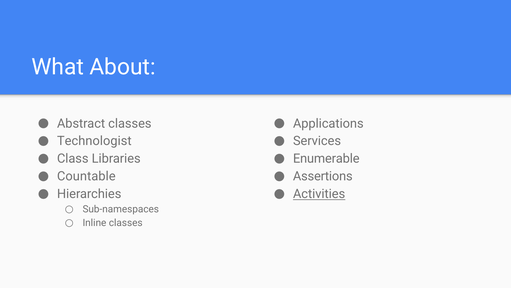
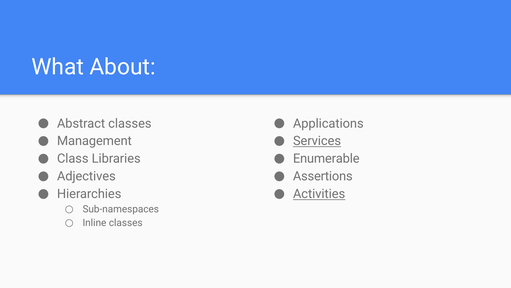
Technologist: Technologist -> Management
Services underline: none -> present
Countable: Countable -> Adjectives
